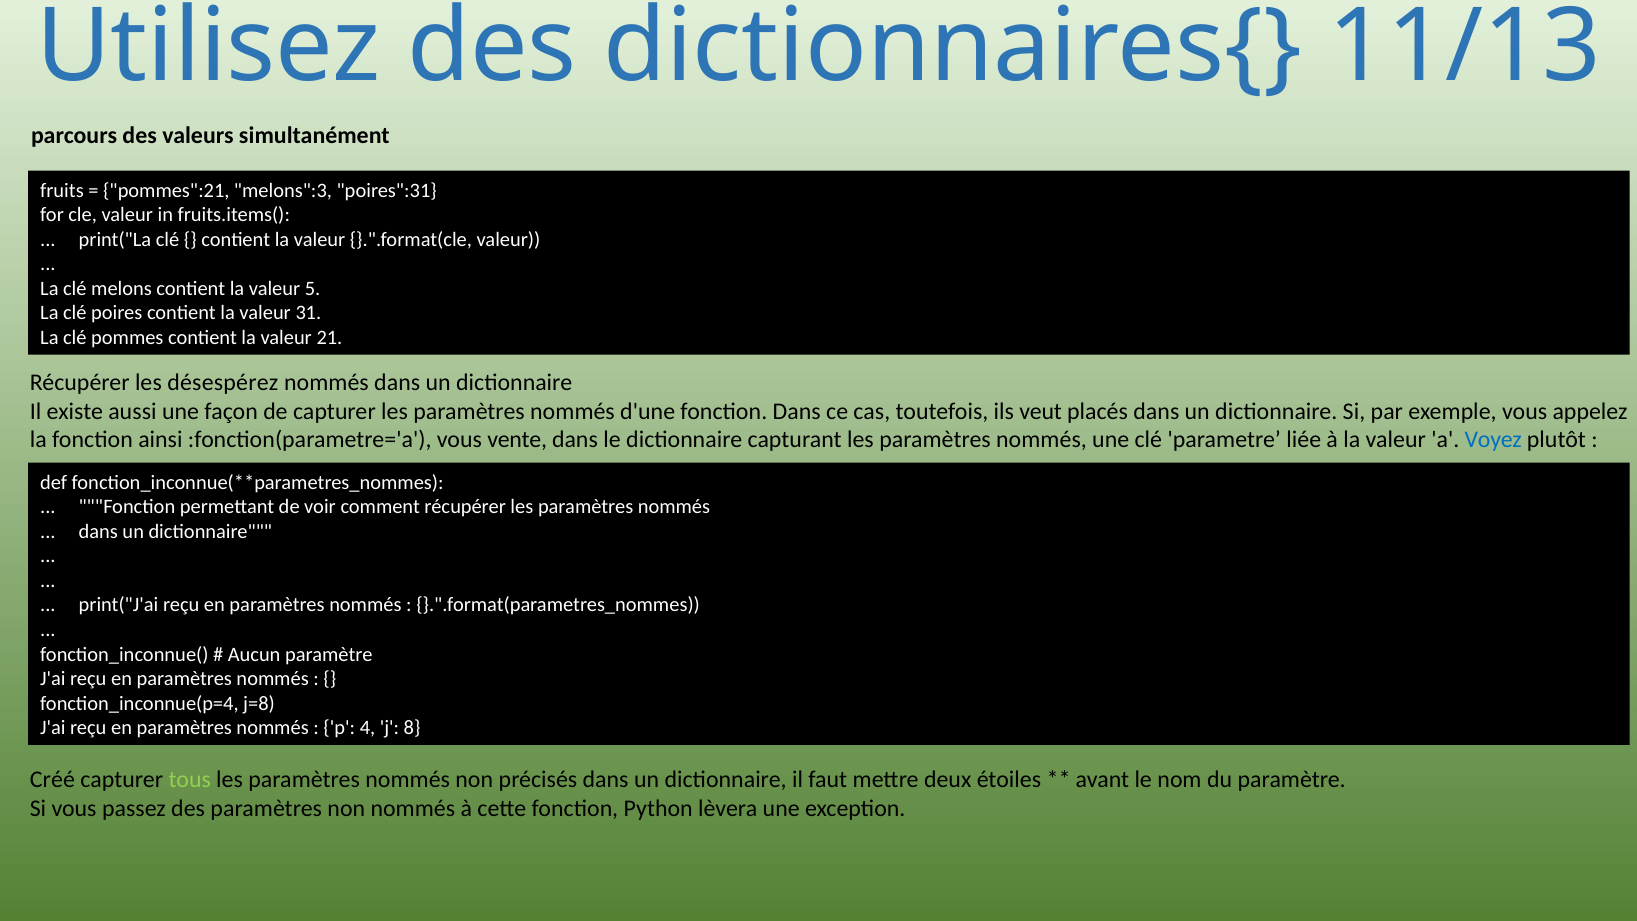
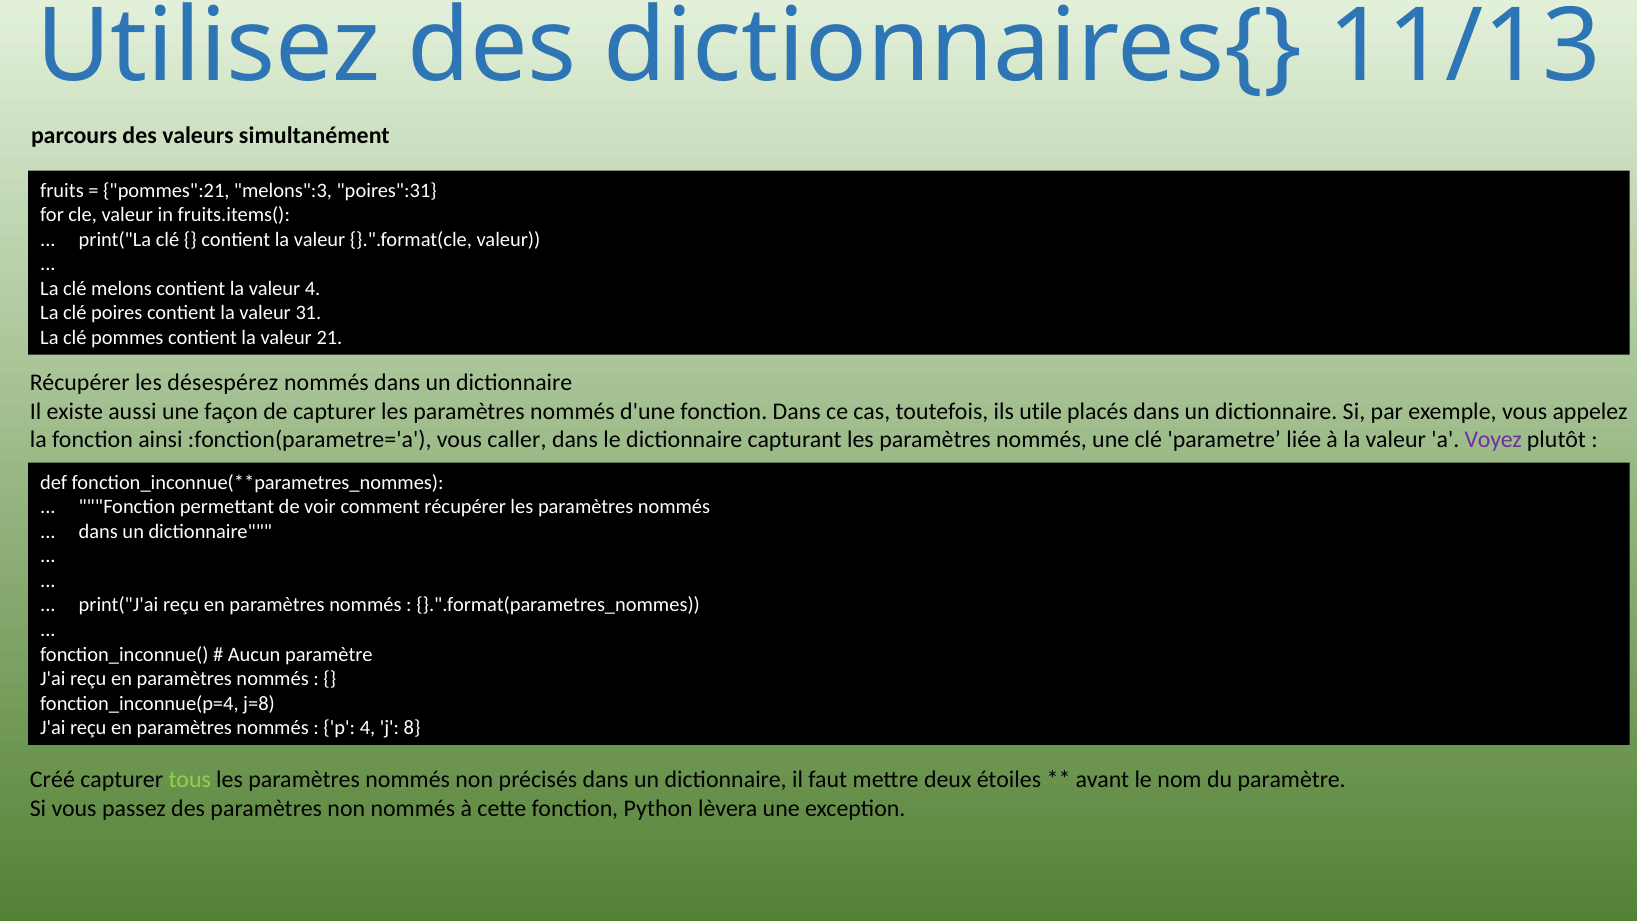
valeur 5: 5 -> 4
veut: veut -> utile
vente: vente -> caller
Voyez colour: blue -> purple
